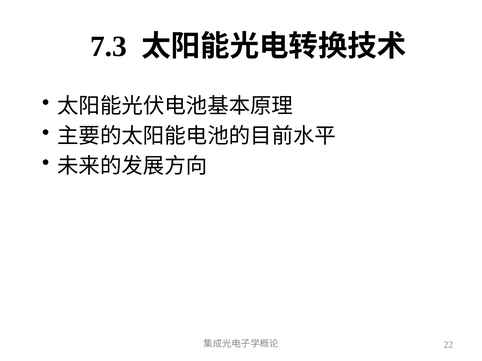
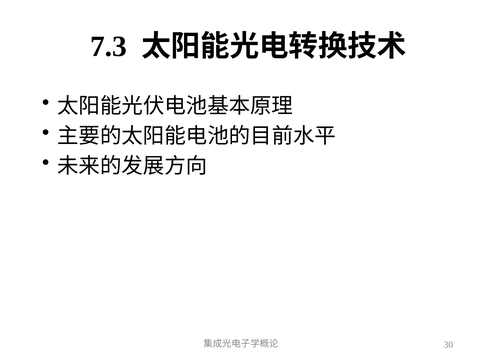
22: 22 -> 30
